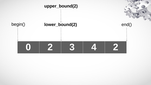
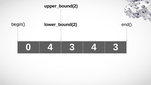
0 2: 2 -> 4
3 4 2: 2 -> 3
